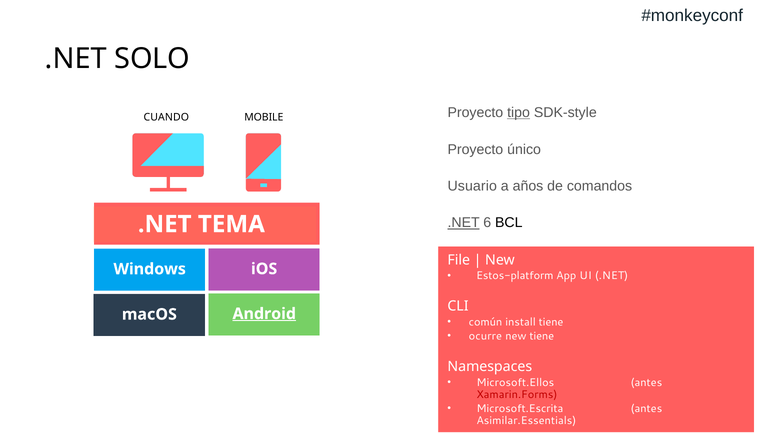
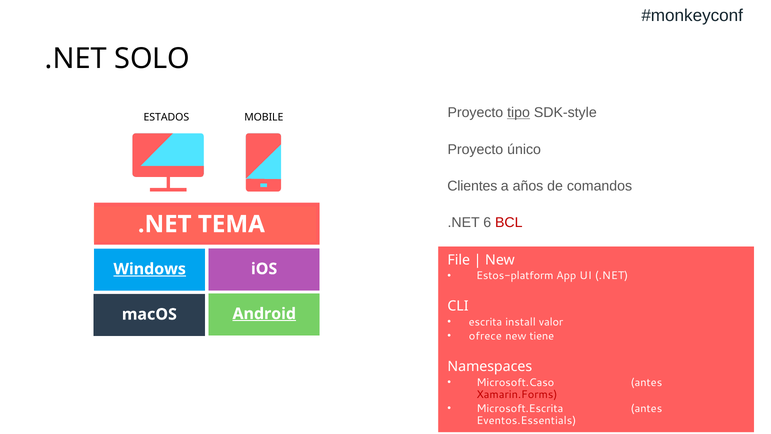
CUANDO: CUANDO -> ESTADOS
Usuario: Usuario -> Clientes
.NET at (464, 223) underline: present -> none
BCL colour: black -> red
Windows underline: none -> present
común: común -> escrita
install tiene: tiene -> valor
ocurre: ocurre -> ofrece
Microsoft.Ellos: Microsoft.Ellos -> Microsoft.Caso
Asimilar.Essentials: Asimilar.Essentials -> Eventos.Essentials
